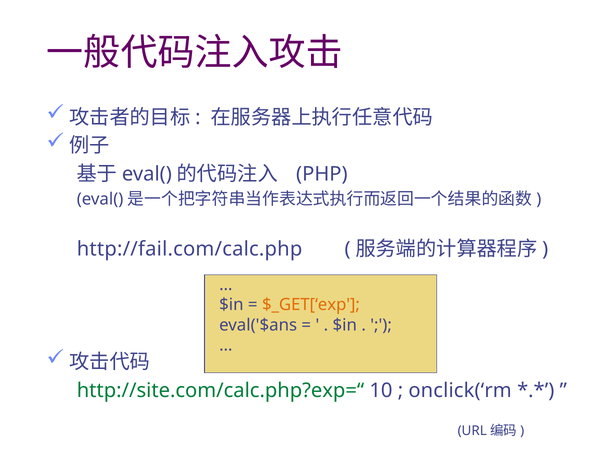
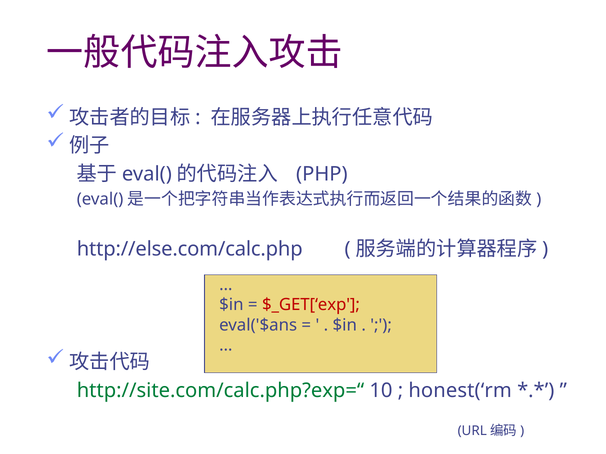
http://fail.com/calc.php: http://fail.com/calc.php -> http://else.com/calc.php
$_GET[‘exp colour: orange -> red
onclick(‘rm: onclick(‘rm -> honest(‘rm
